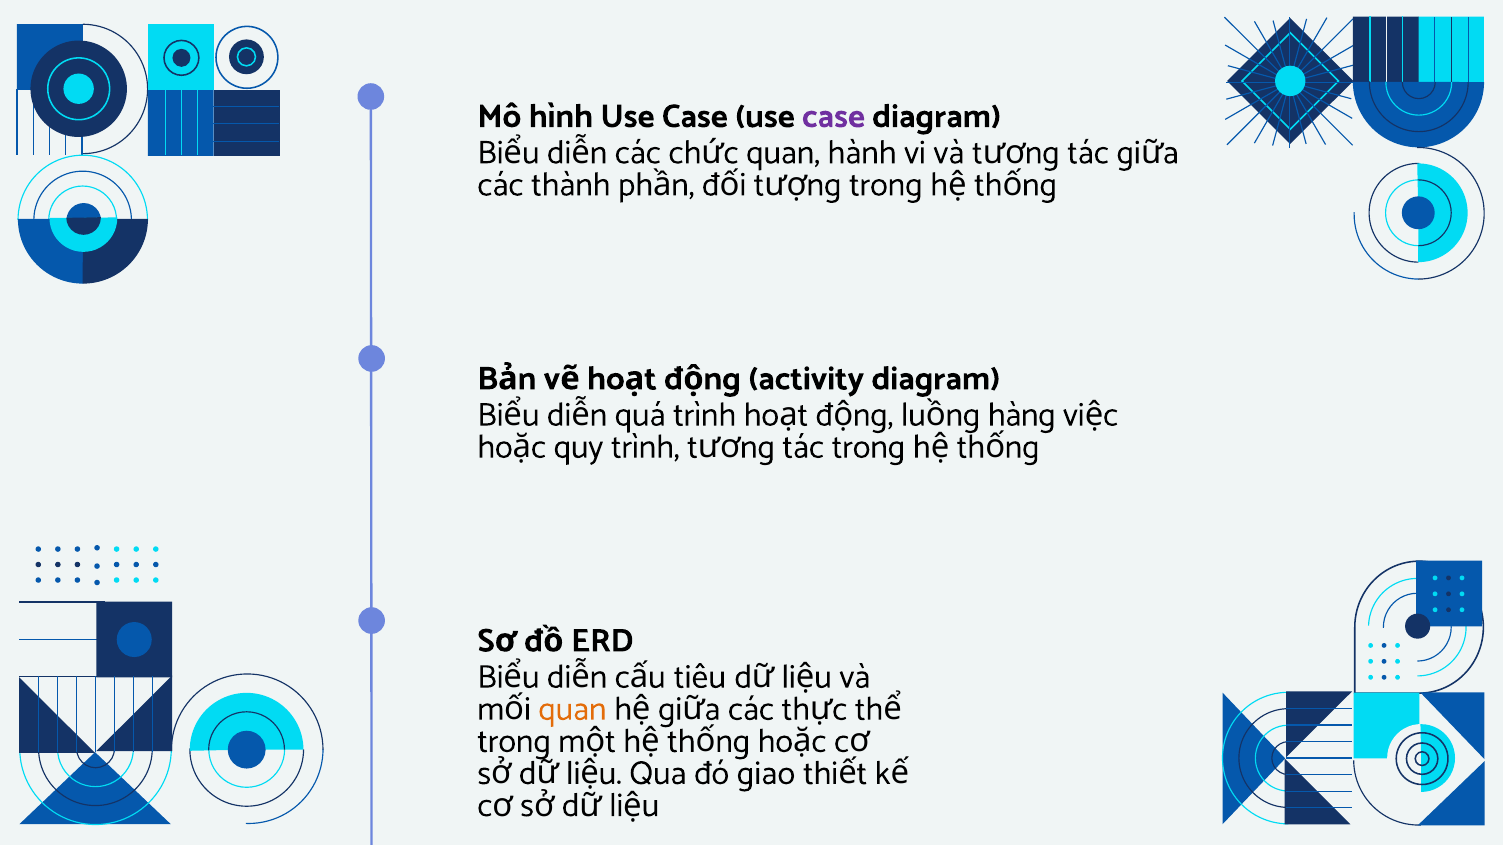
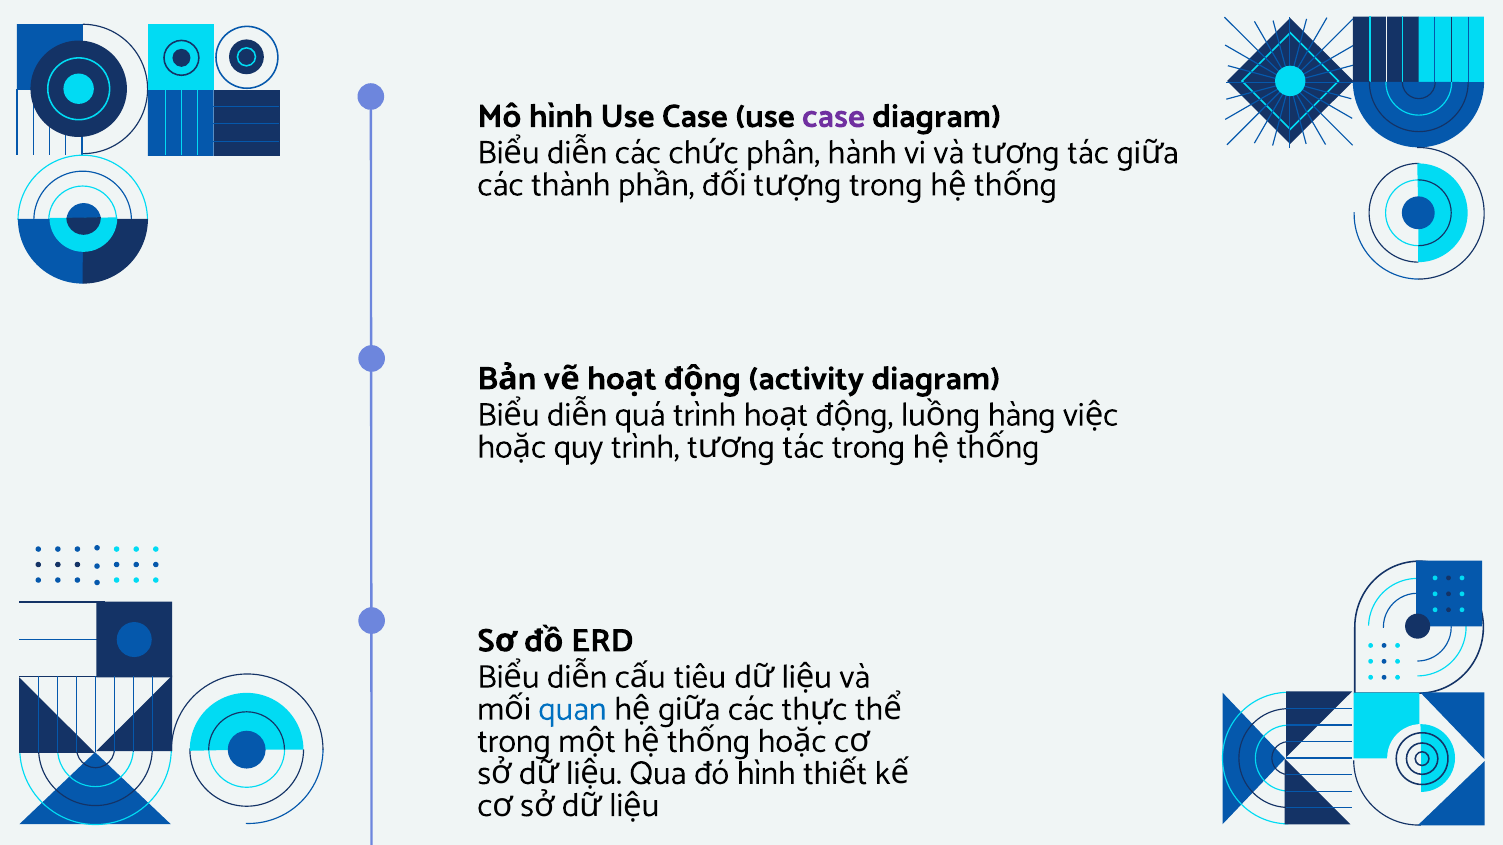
quan at (783, 153): quan -> phân
quan at (572, 709) colour: orange -> blue
đó giao: giao -> hình
